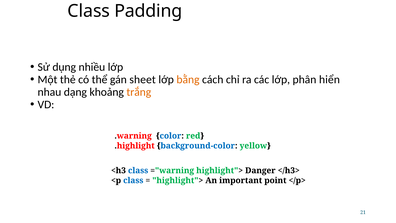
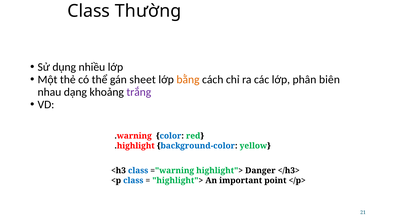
Padding: Padding -> Thường
hiển: hiển -> biên
trắng colour: orange -> purple
